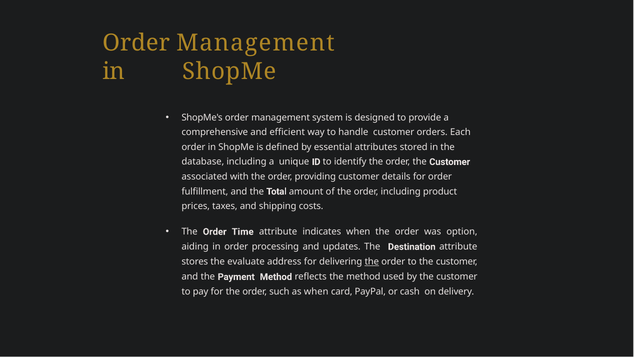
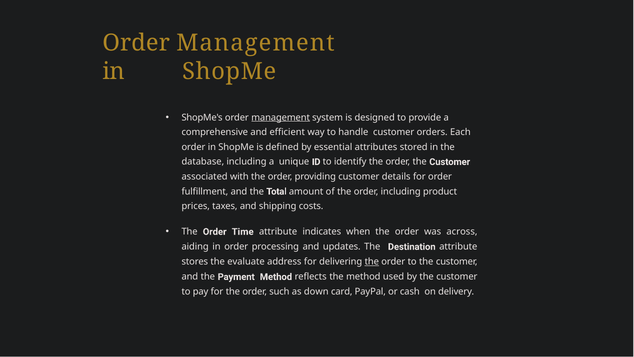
management at (281, 117) underline: none -> present
option: option -> across
as when: when -> down
